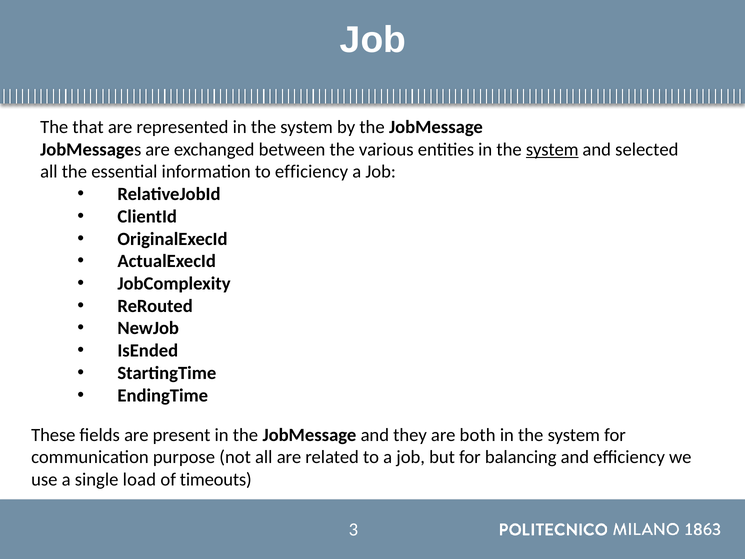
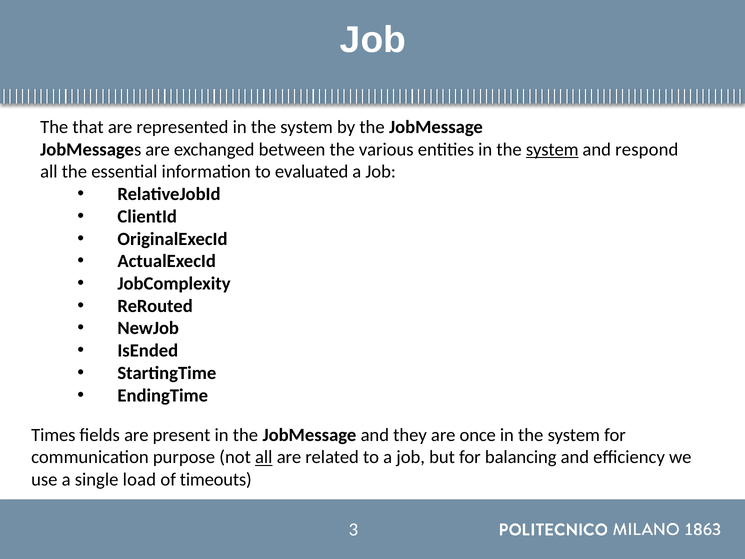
selected: selected -> respond
to efficiency: efficiency -> evaluated
These: These -> Times
both: both -> once
all at (264, 457) underline: none -> present
